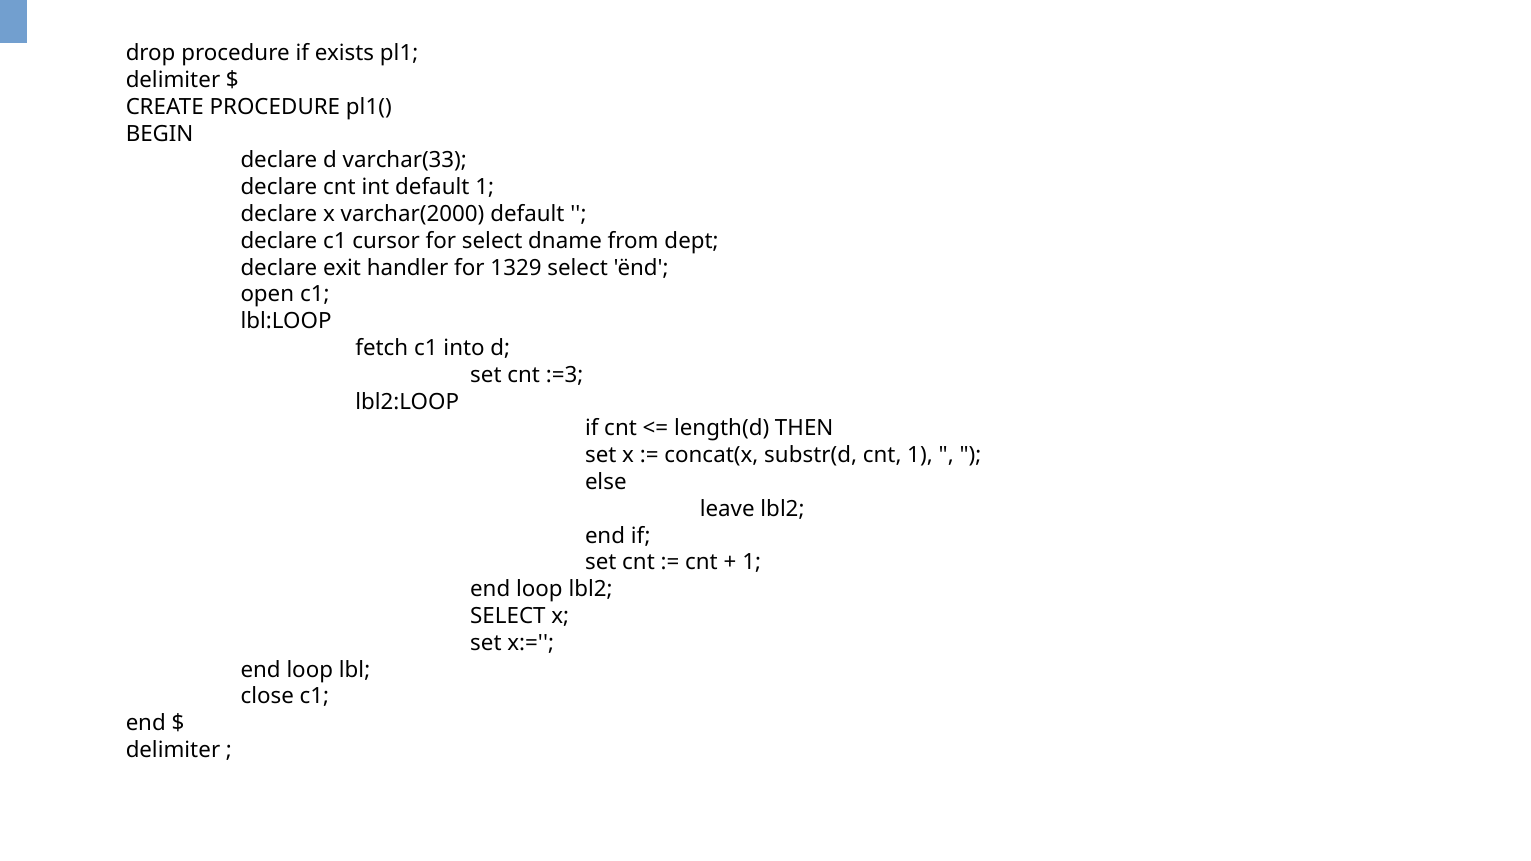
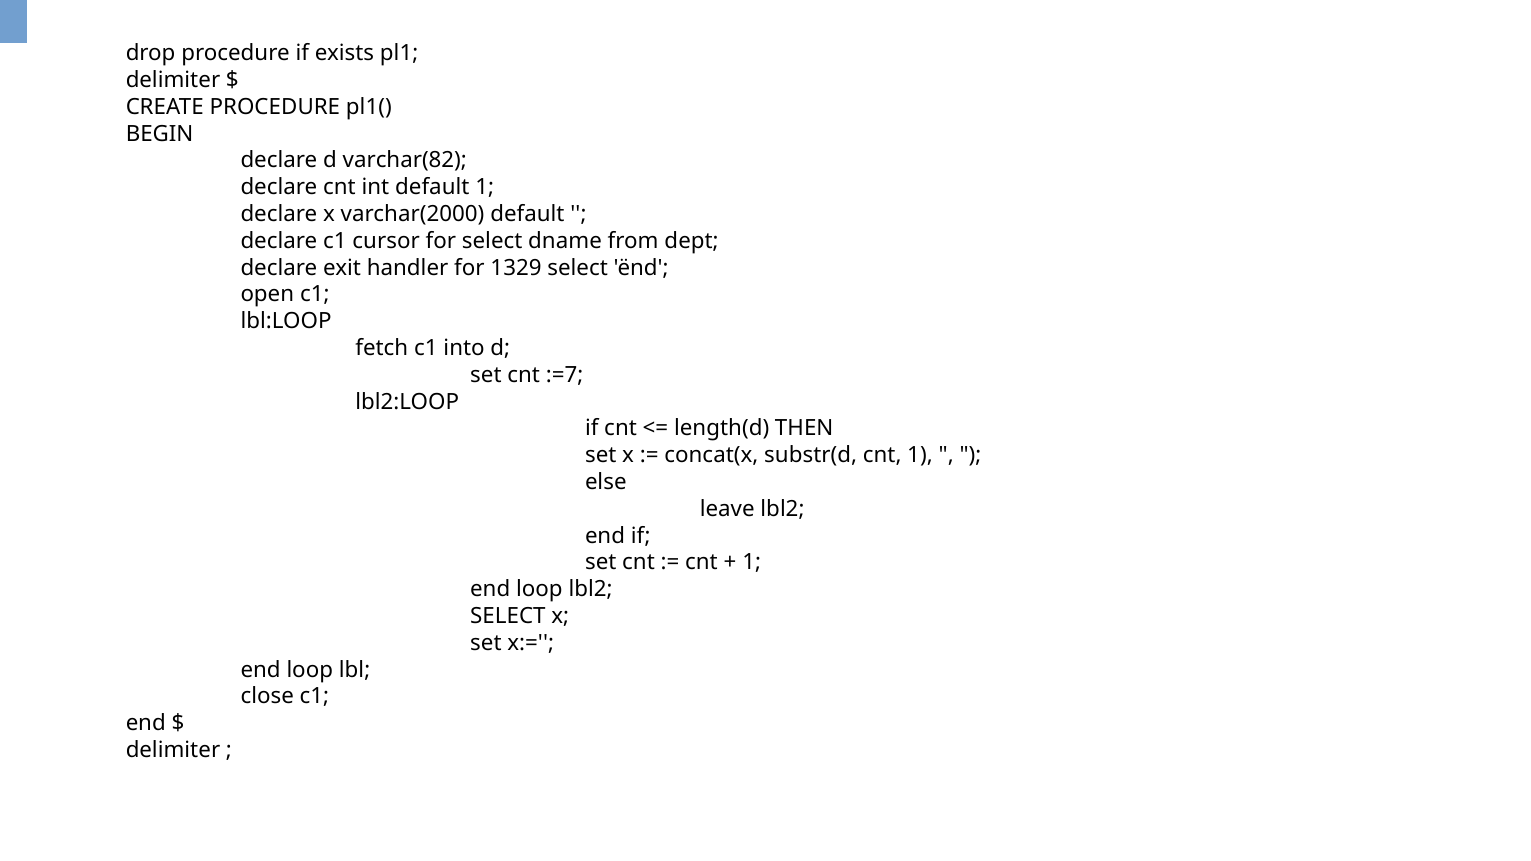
varchar(33: varchar(33 -> varchar(82
:=3: :=3 -> :=7
